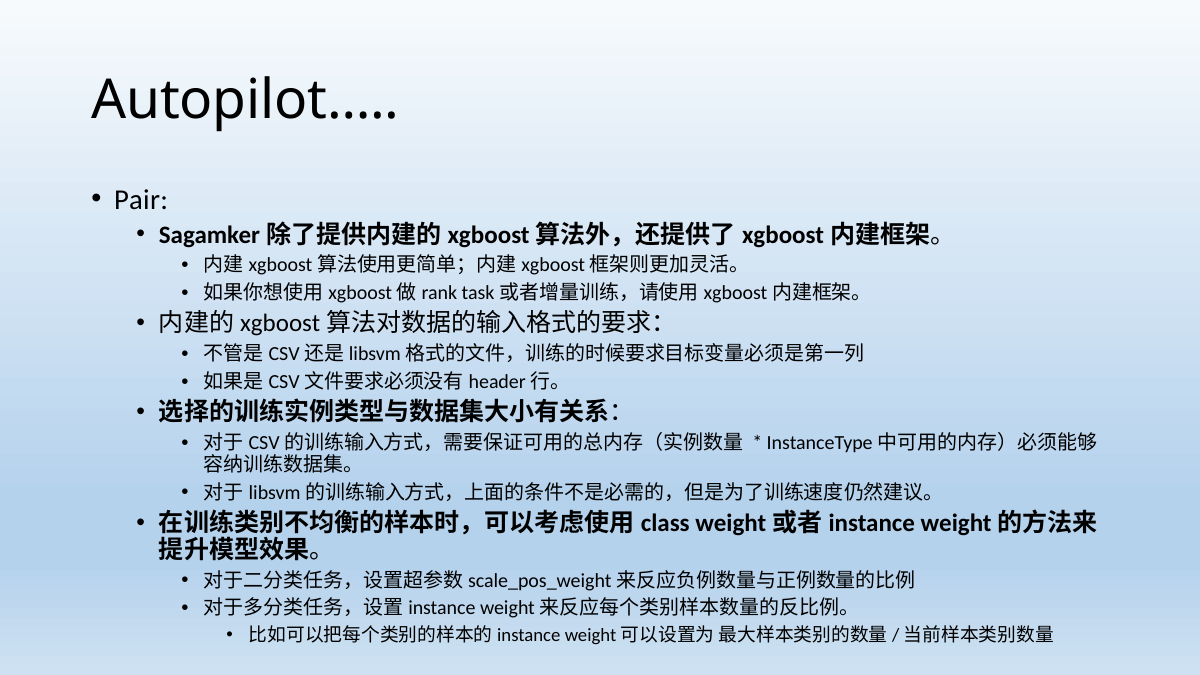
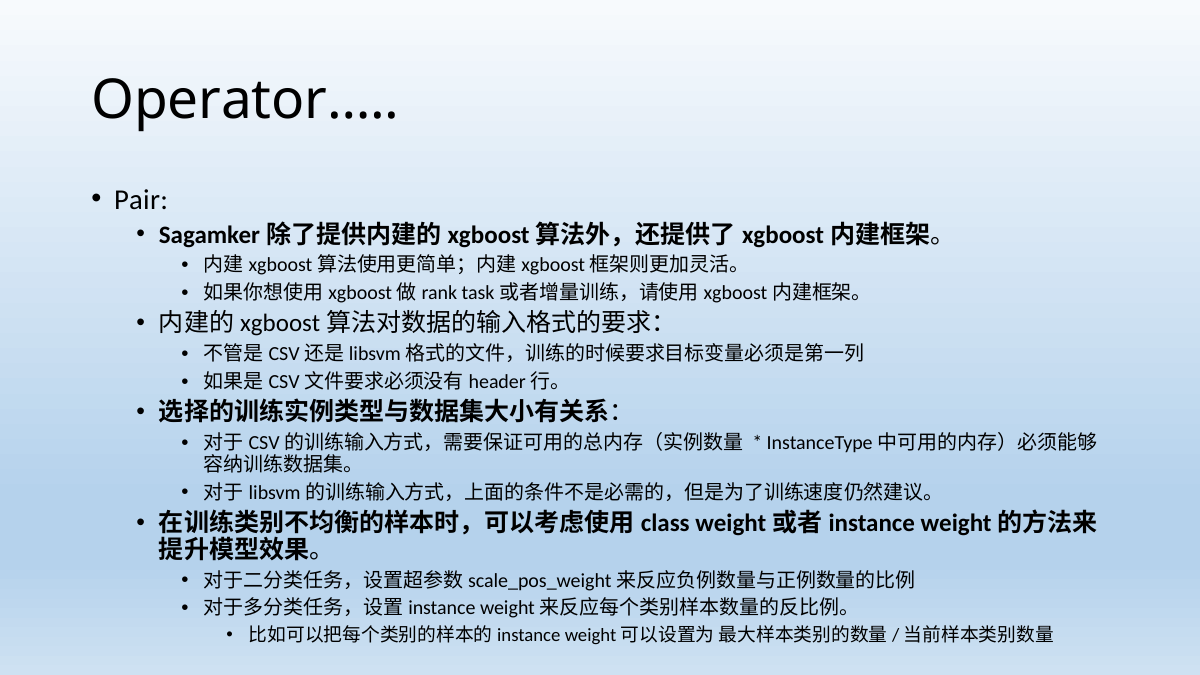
Autopilot…: Autopilot… -> Operator…
